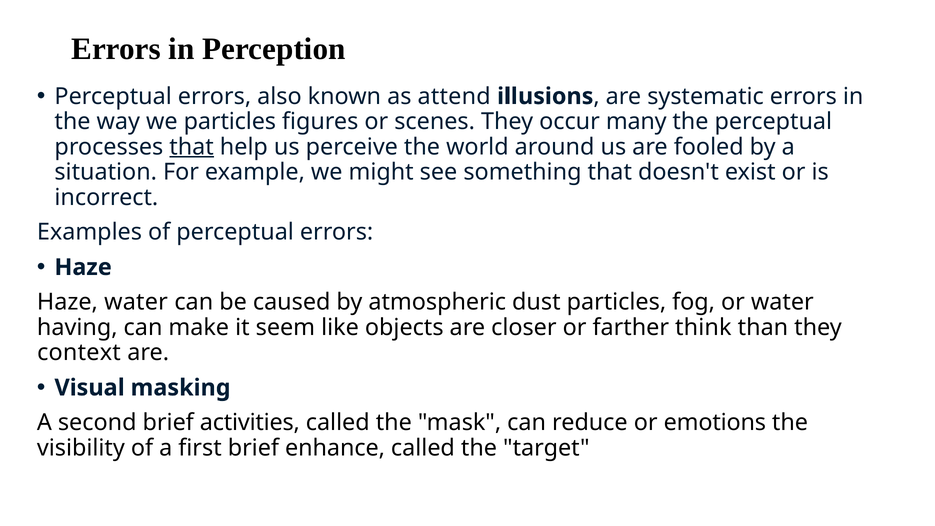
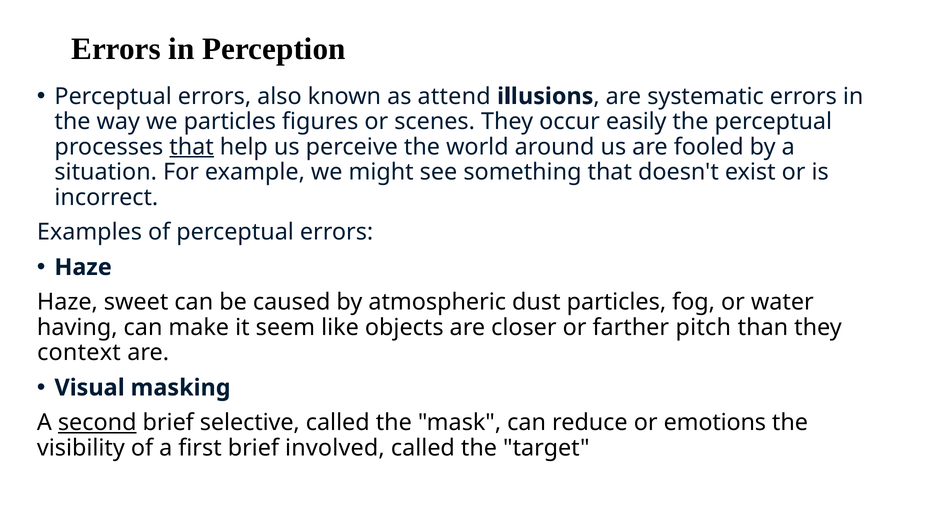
many: many -> easily
Haze water: water -> sweet
think: think -> pitch
second underline: none -> present
activities: activities -> selective
enhance: enhance -> involved
